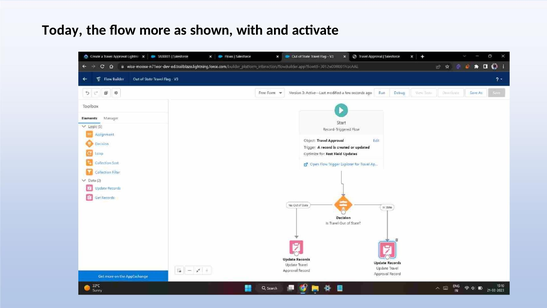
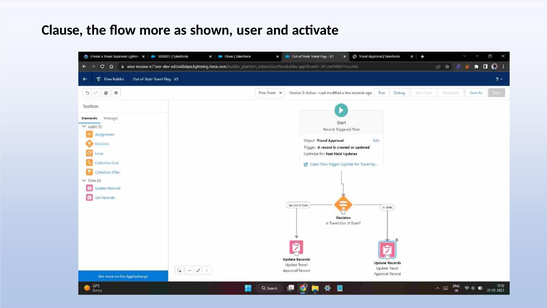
Today: Today -> Clause
with: with -> user
